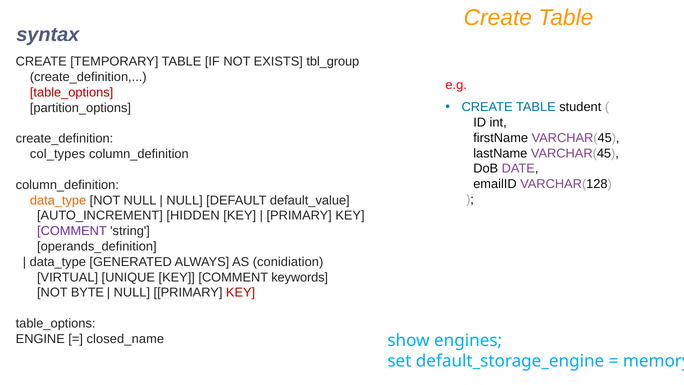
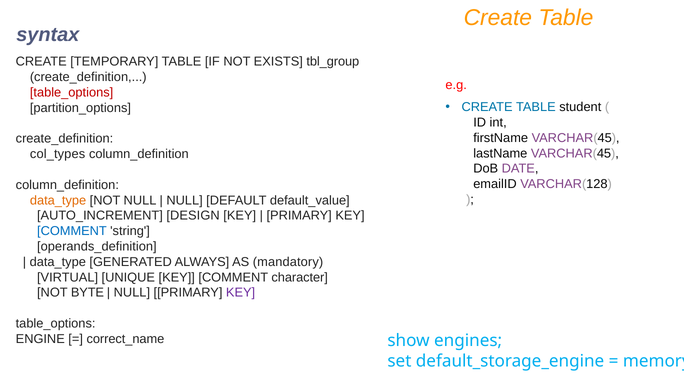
HIDDEN: HIDDEN -> DESIGN
COMMENT at (72, 231) colour: purple -> blue
conidiation: conidiation -> mandatory
keywords: keywords -> character
KEY at (241, 292) colour: red -> purple
closed_name: closed_name -> correct_name
